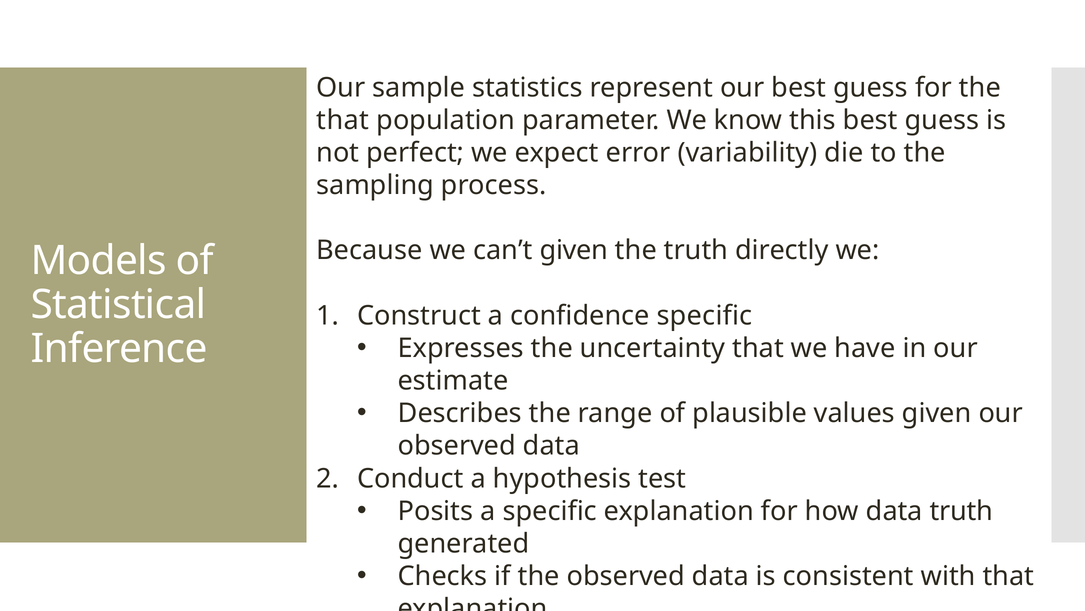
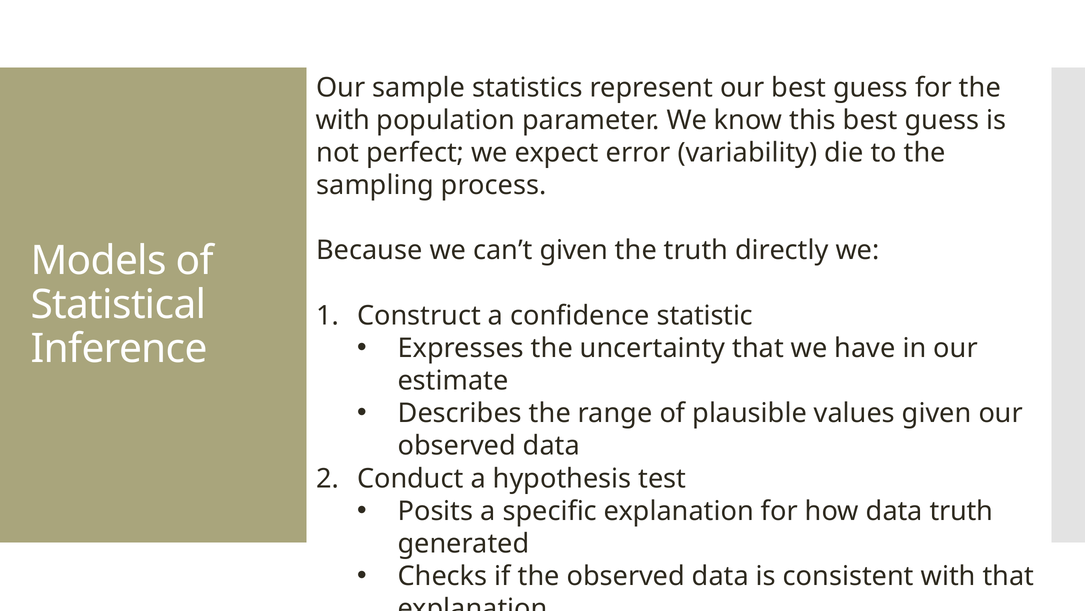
that at (343, 120): that -> with
confidence specific: specific -> statistic
